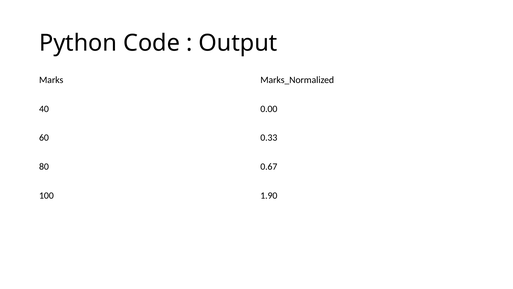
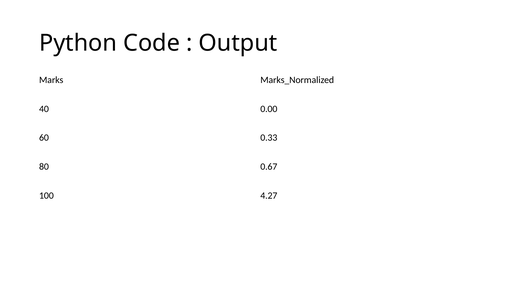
1.90: 1.90 -> 4.27
